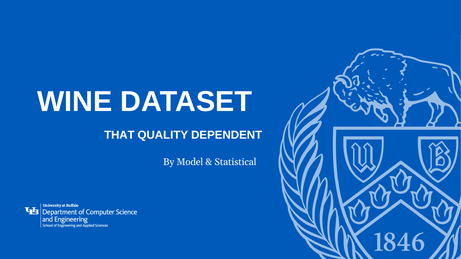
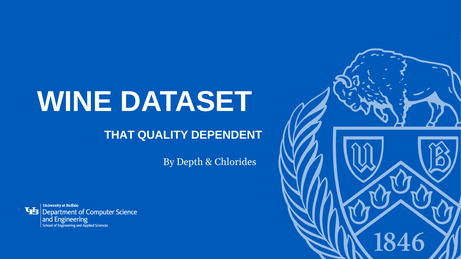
Model: Model -> Depth
Statistical: Statistical -> Chlorides
